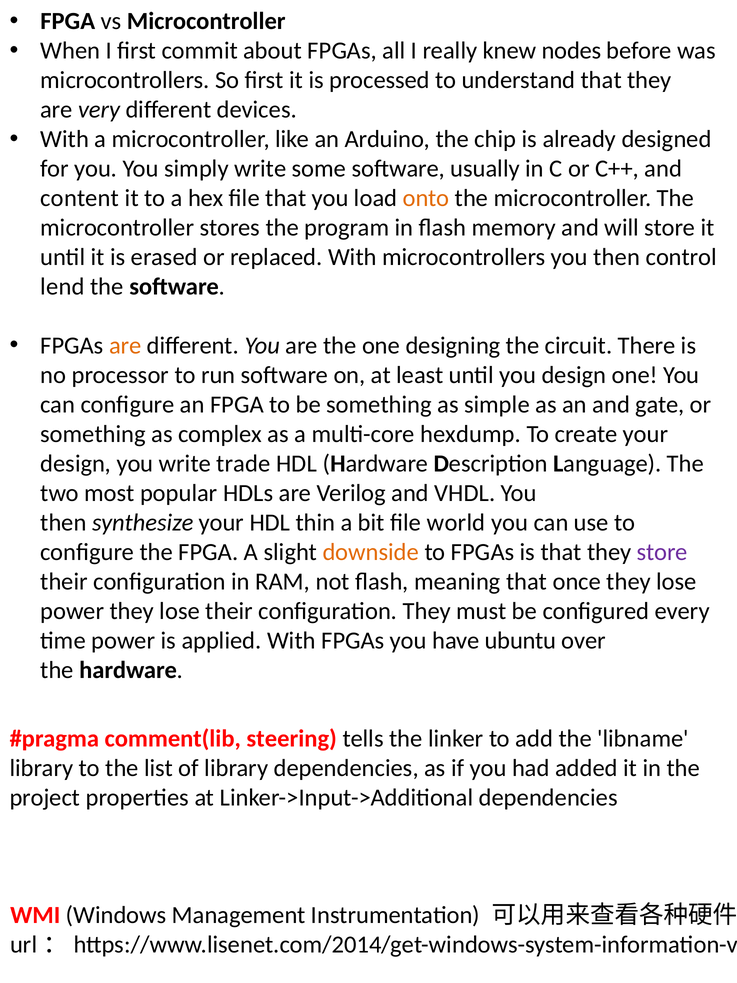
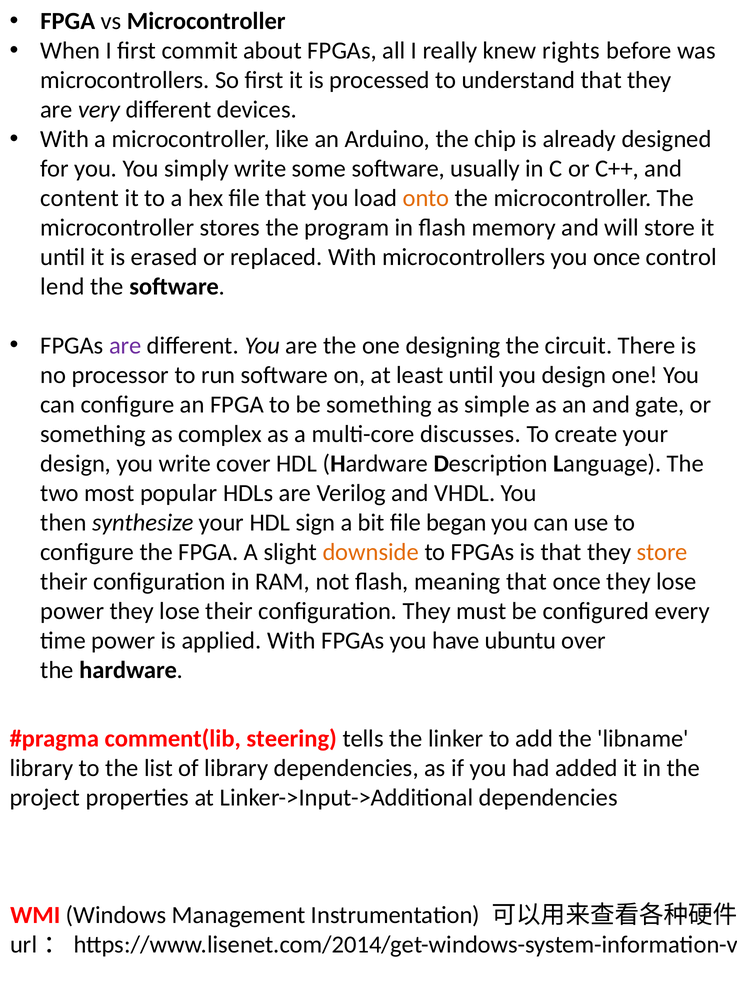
nodes: nodes -> rights
microcontrollers you then: then -> once
are at (125, 346) colour: orange -> purple
hexdump: hexdump -> discusses
trade: trade -> cover
thin: thin -> sign
world: world -> began
store at (662, 552) colour: purple -> orange
